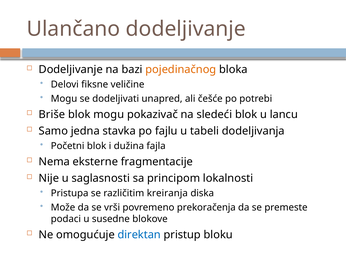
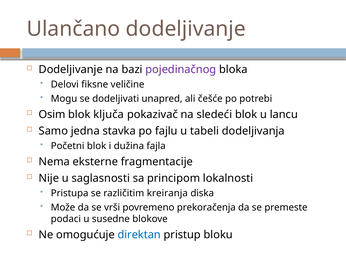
pojedinačnog colour: orange -> purple
Briše: Briše -> Osim
blok mogu: mogu -> ključa
